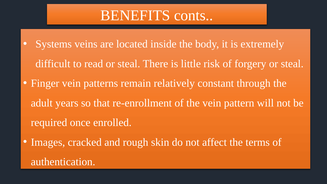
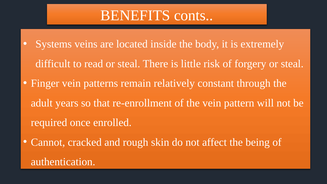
Images: Images -> Cannot
terms: terms -> being
